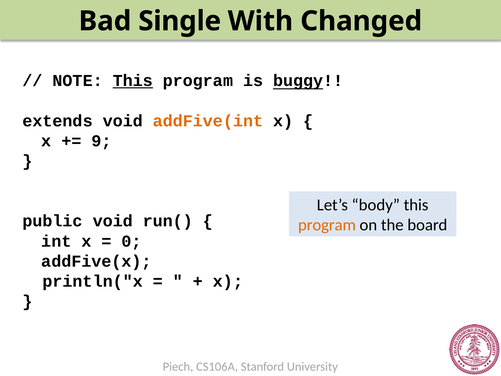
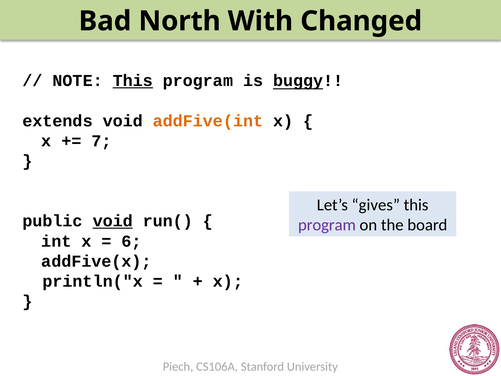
Single: Single -> North
9: 9 -> 7
body: body -> gives
void at (113, 221) underline: none -> present
program at (327, 225) colour: orange -> purple
0: 0 -> 6
